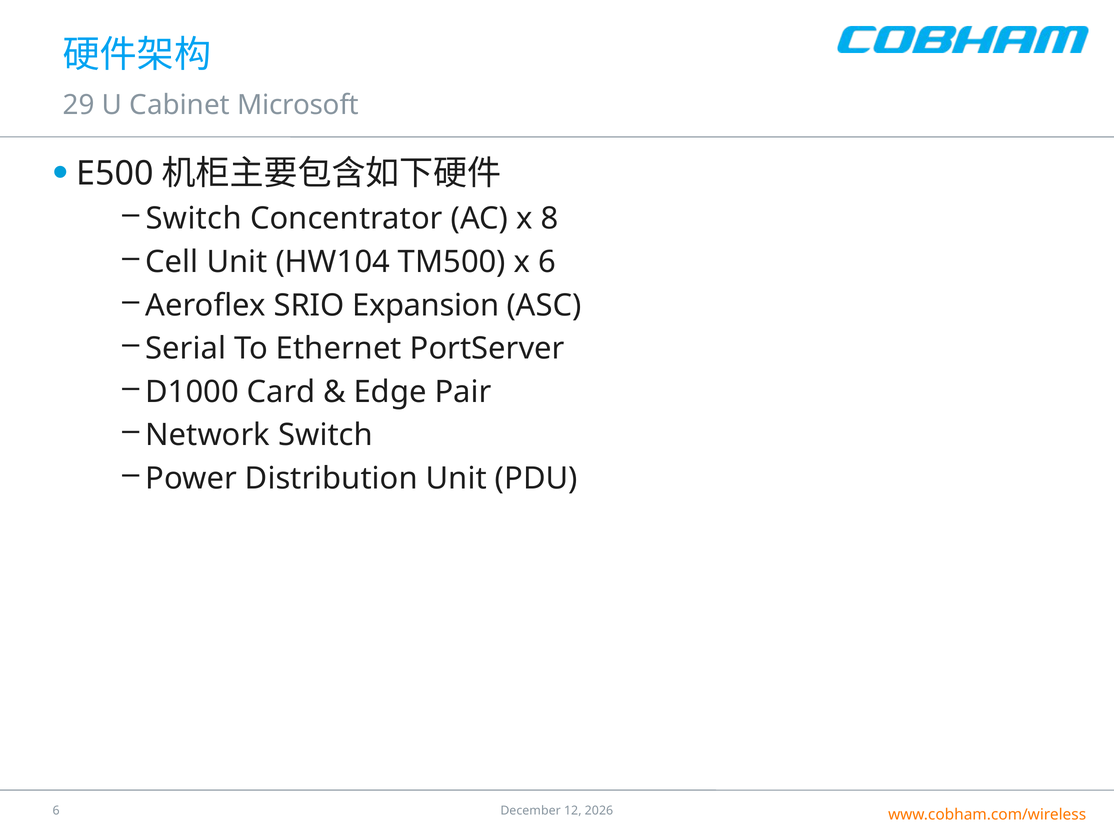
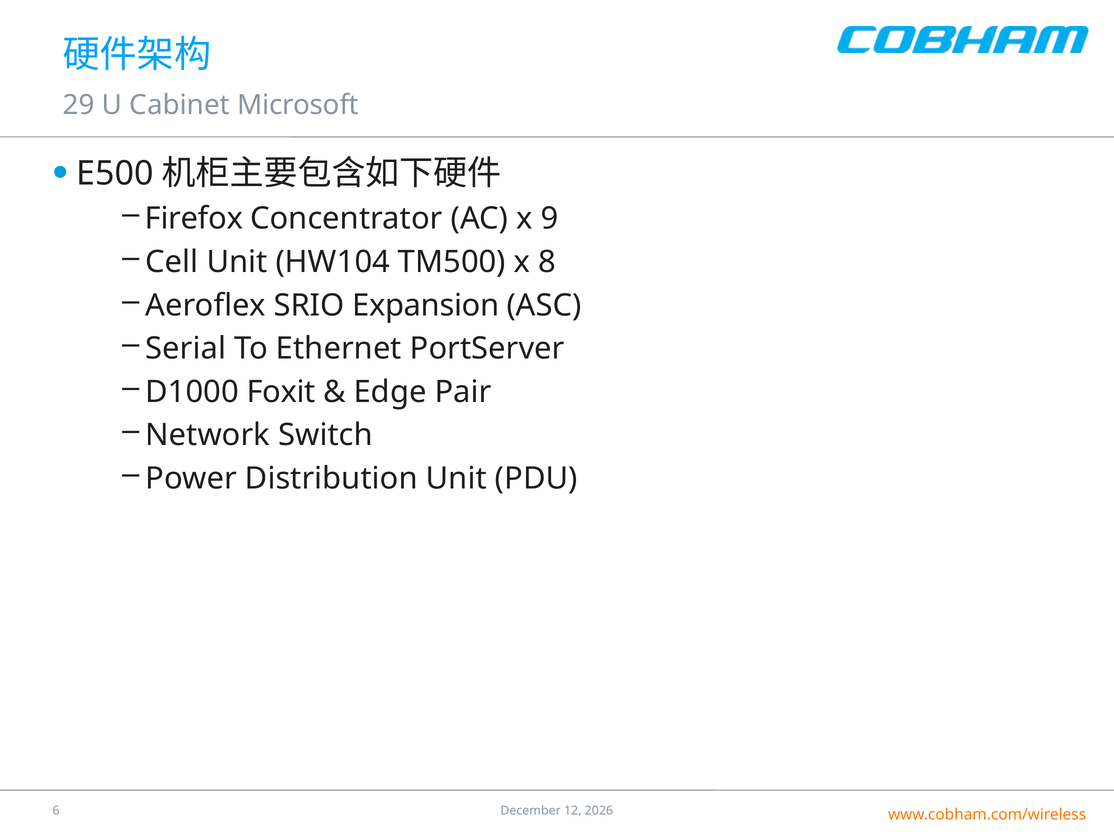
Switch at (194, 219): Switch -> Firefox
8: 8 -> 9
x 6: 6 -> 8
Card: Card -> Foxit
